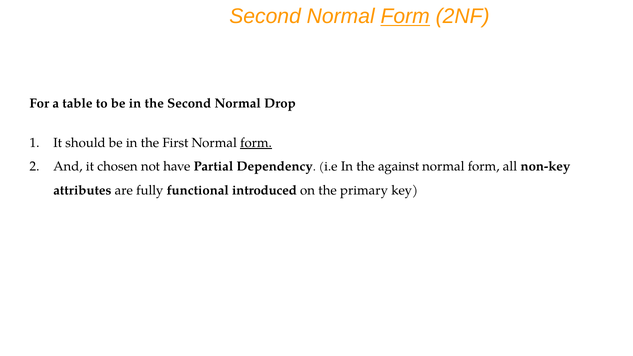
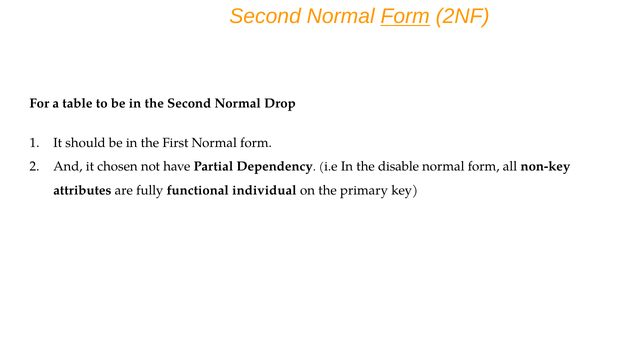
form at (256, 143) underline: present -> none
against: against -> disable
introduced: introduced -> individual
